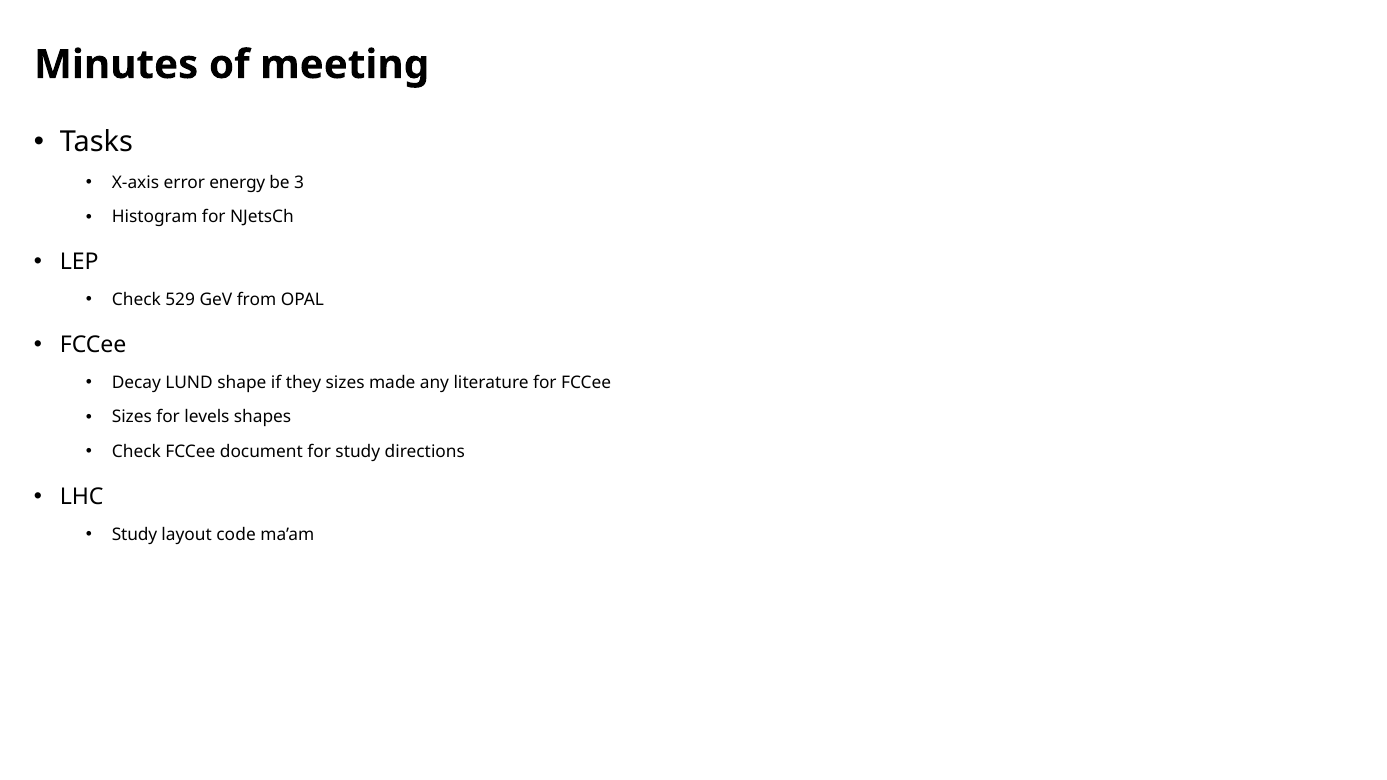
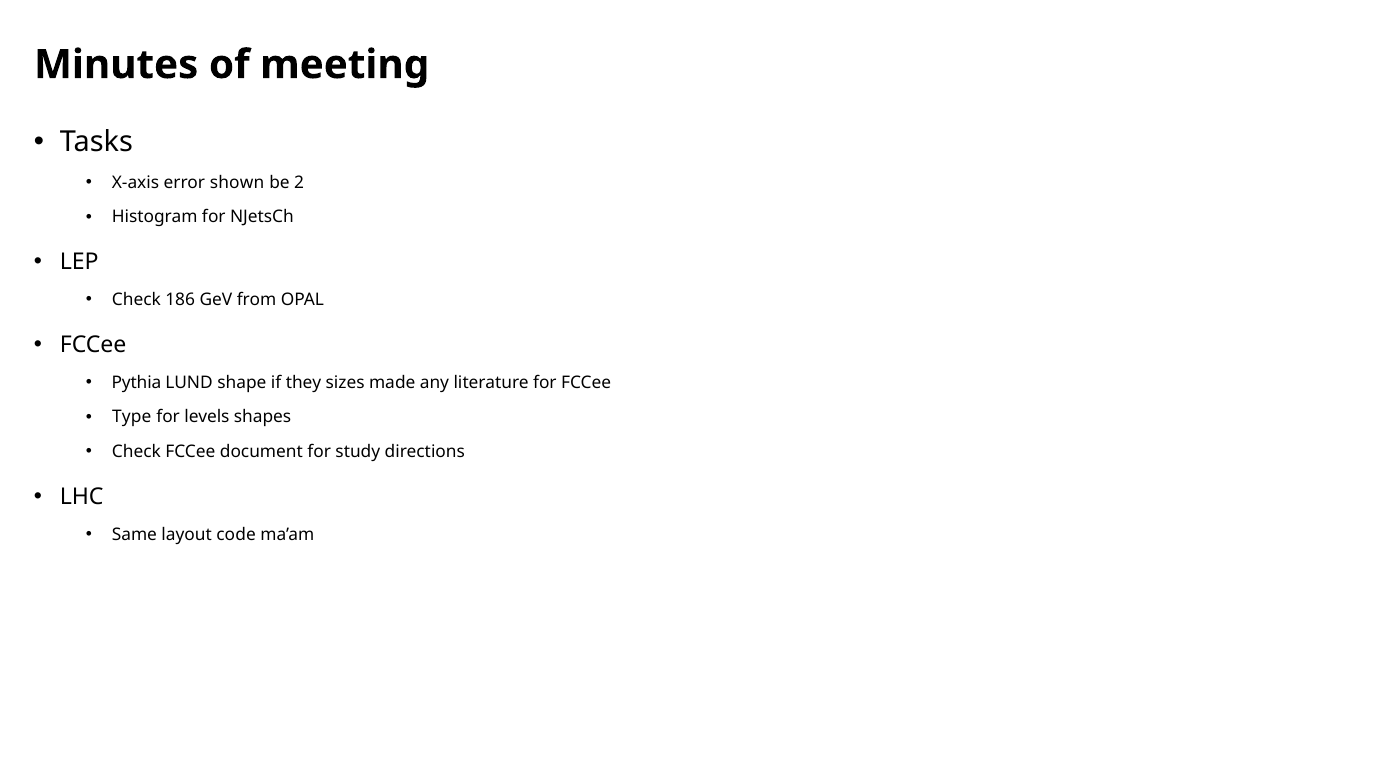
energy: energy -> shown
3: 3 -> 2
529: 529 -> 186
Decay: Decay -> Pythia
Sizes at (132, 417): Sizes -> Type
Study at (135, 534): Study -> Same
